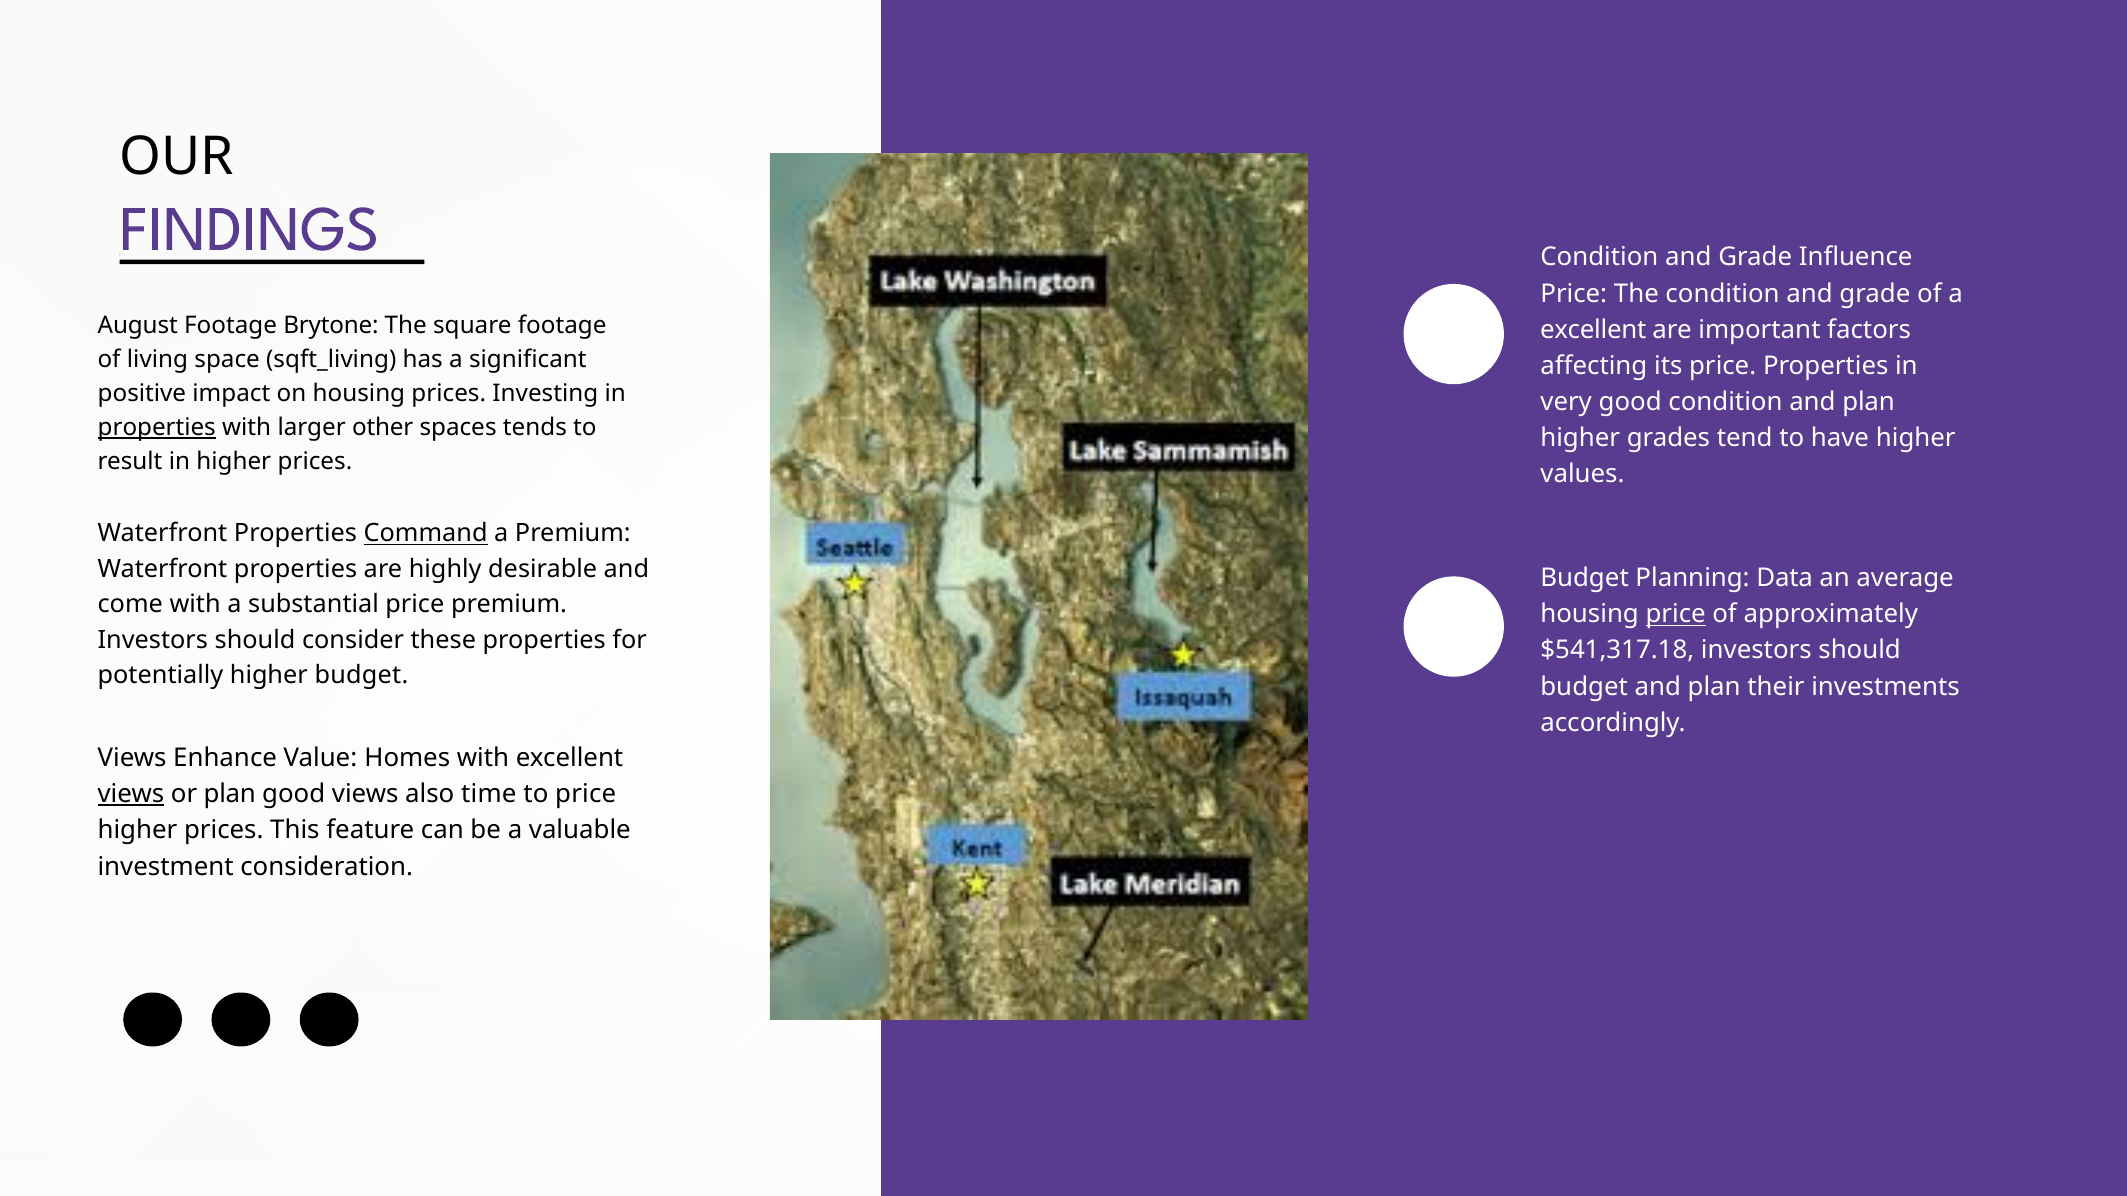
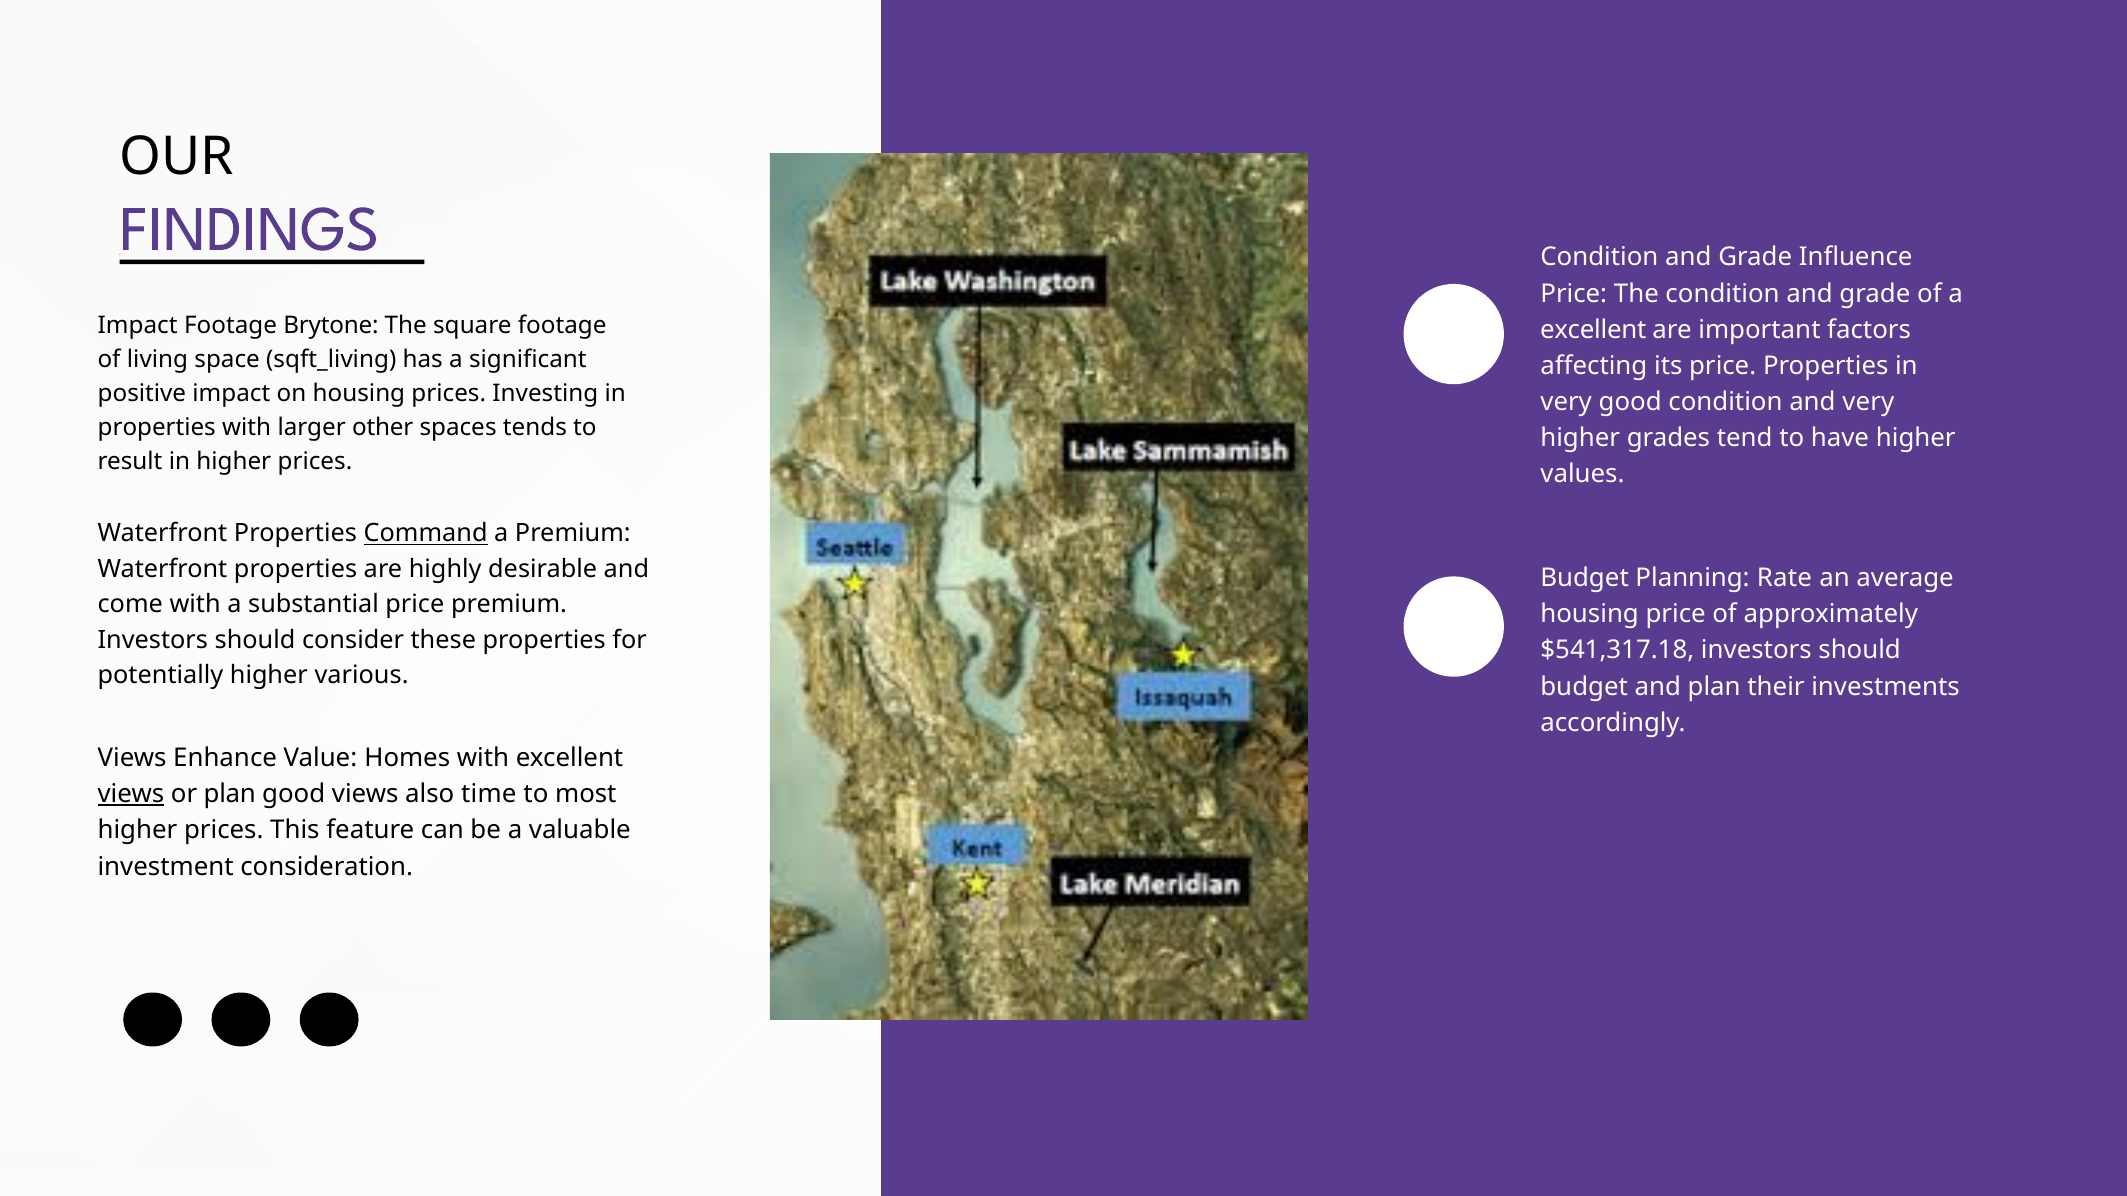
August at (138, 326): August -> Impact
condition and plan: plan -> very
properties at (157, 428) underline: present -> none
Data: Data -> Rate
price at (1676, 614) underline: present -> none
higher budget: budget -> various
to price: price -> most
